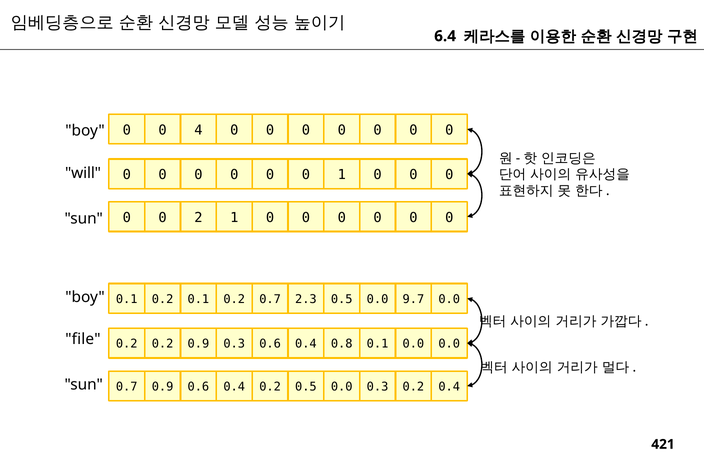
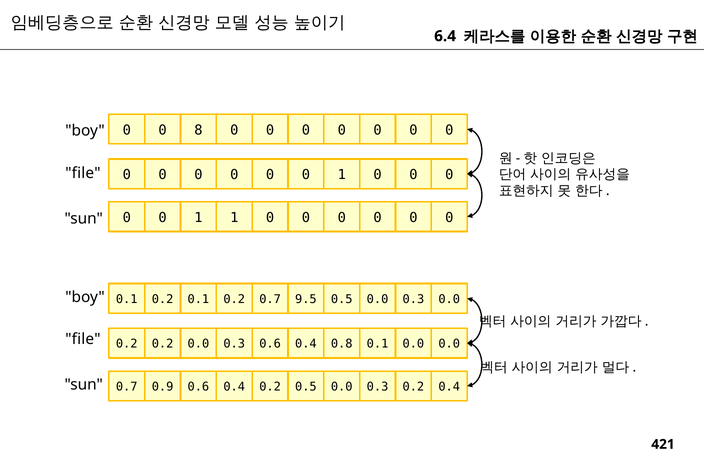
4: 4 -> 8
will at (83, 173): will -> file
2 at (198, 217): 2 -> 1
2.3: 2.3 -> 9.5
9.7 at (413, 299): 9.7 -> 0.3
0.2 0.9: 0.9 -> 0.0
